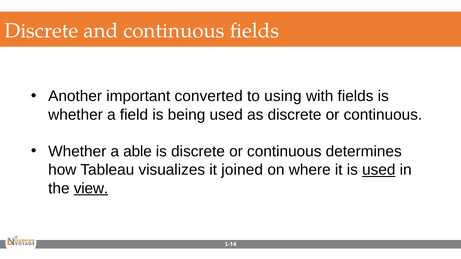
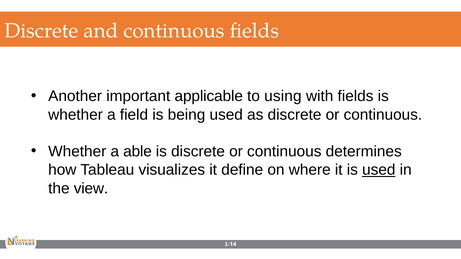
converted: converted -> applicable
joined: joined -> define
view underline: present -> none
